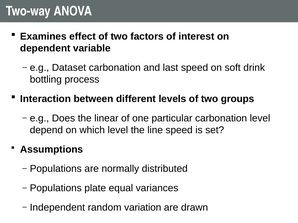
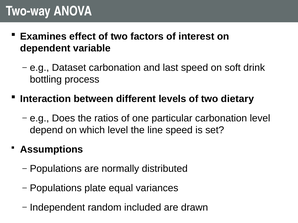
groups: groups -> dietary
linear: linear -> ratios
variation: variation -> included
